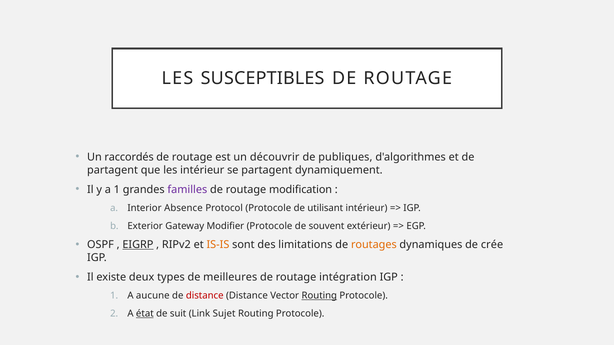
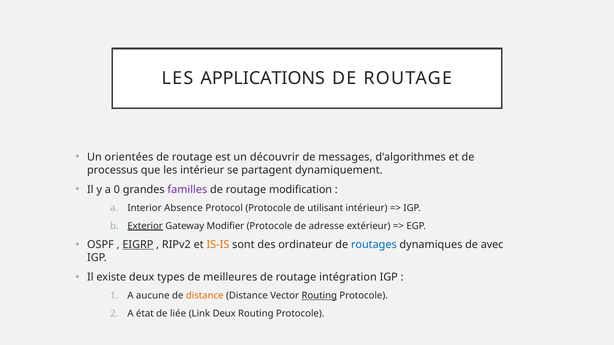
SUSCEPTIBLES: SUSCEPTIBLES -> APPLICATIONS
raccordés: raccordés -> orientées
publiques: publiques -> messages
partagent at (113, 170): partagent -> processus
a 1: 1 -> 0
Exterior underline: none -> present
souvent: souvent -> adresse
limitations: limitations -> ordinateur
routages colour: orange -> blue
crée: crée -> avec
distance at (205, 296) colour: red -> orange
état underline: present -> none
suit: suit -> liée
Link Sujet: Sujet -> Deux
